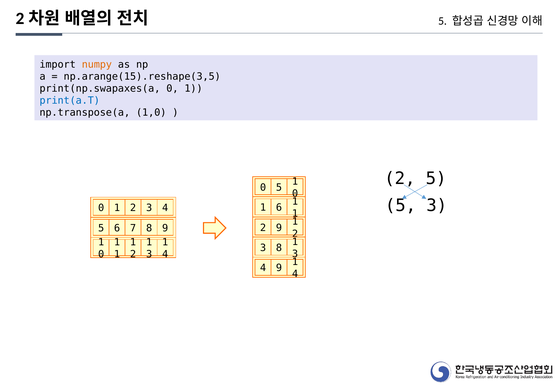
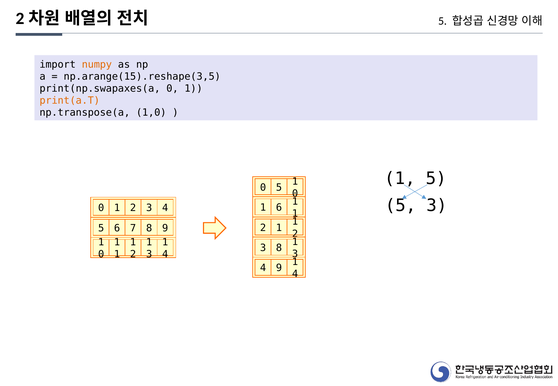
print(a.T colour: blue -> orange
2 at (400, 179): 2 -> 1
9 at (279, 228): 9 -> 1
